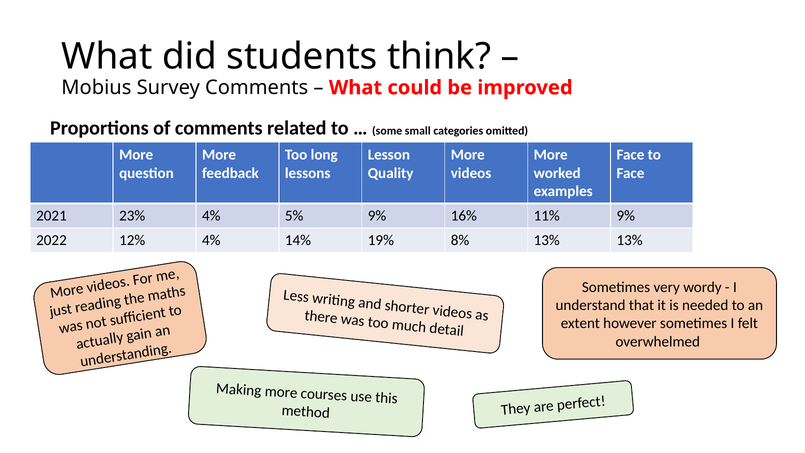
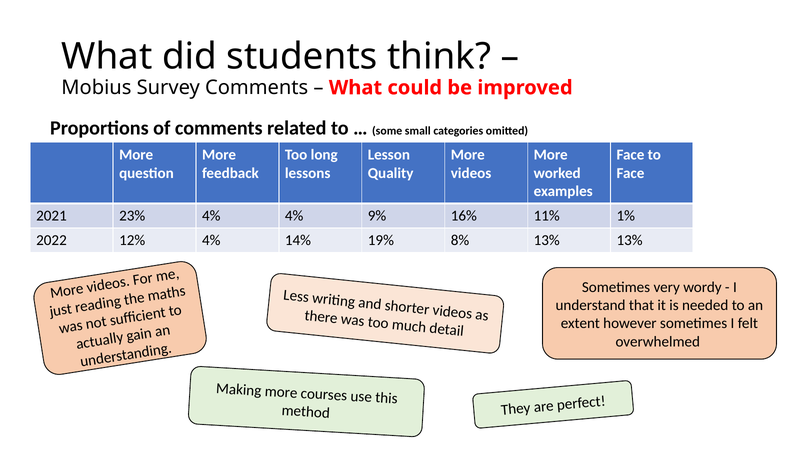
4% 5%: 5% -> 4%
11% 9%: 9% -> 1%
